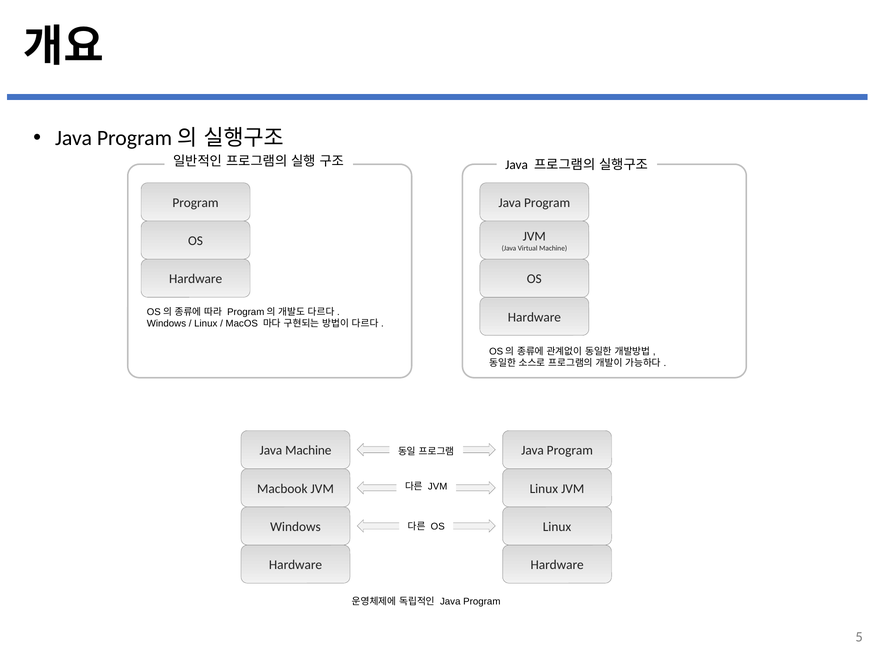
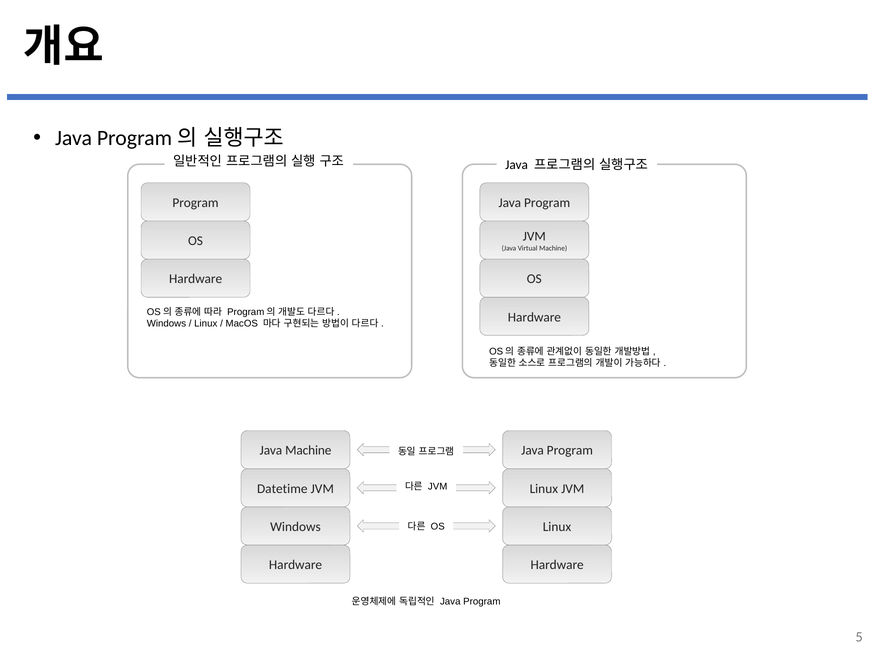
Macbook: Macbook -> Datetime
